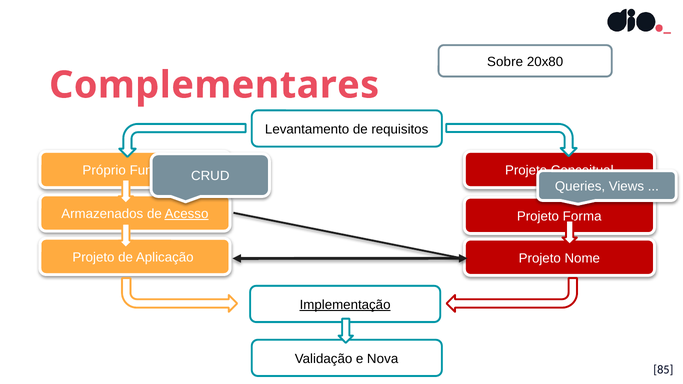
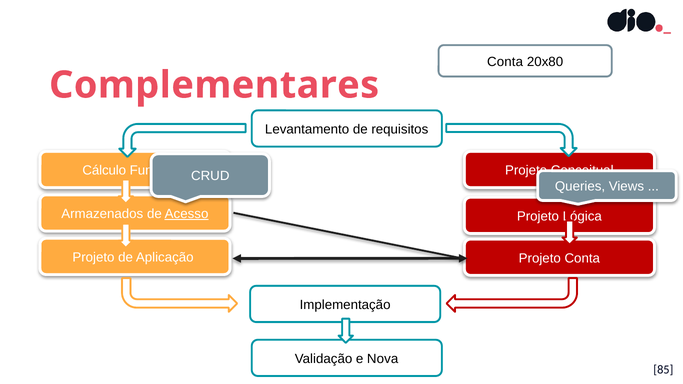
Sobre at (505, 62): Sobre -> Conta
Próprio: Próprio -> Cálculo
Forma: Forma -> Lógica
Projeto Nome: Nome -> Conta
Implementação underline: present -> none
